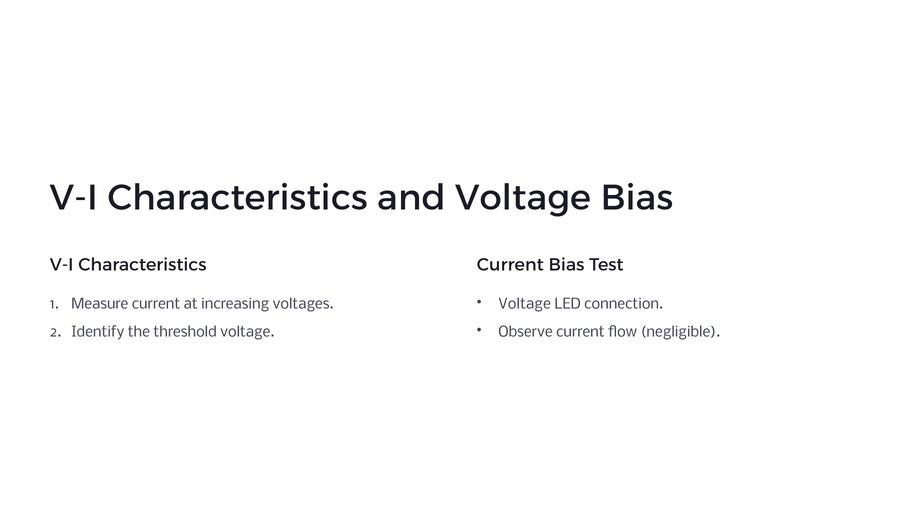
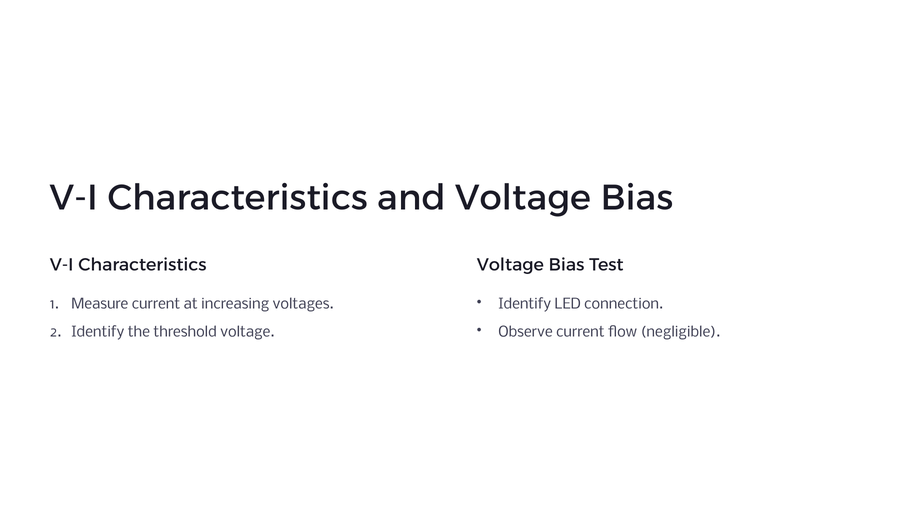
Current at (510, 265): Current -> Voltage
Voltage at (525, 304): Voltage -> Identify
